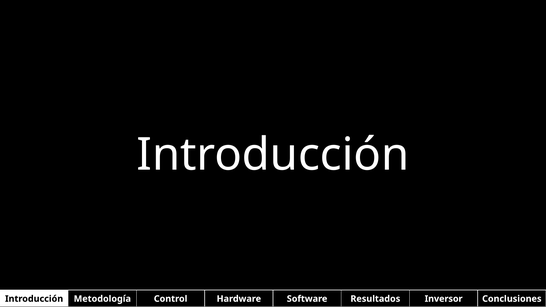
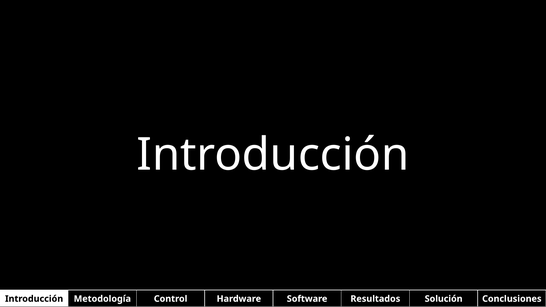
Inversor: Inversor -> Solución
